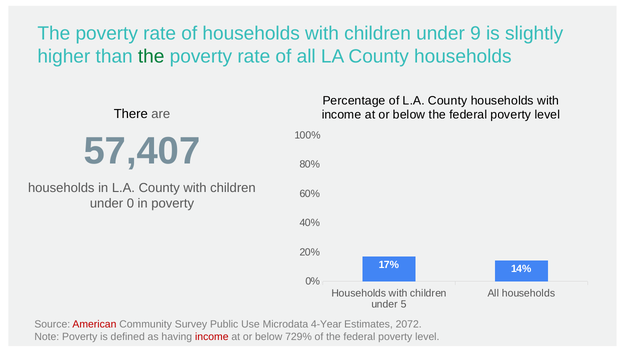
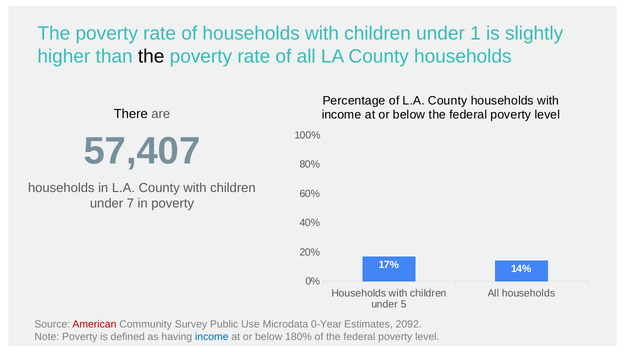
9: 9 -> 1
the at (151, 56) colour: green -> black
0: 0 -> 7
4-Year: 4-Year -> 0-Year
2072: 2072 -> 2092
income at (212, 337) colour: red -> blue
729%: 729% -> 180%
